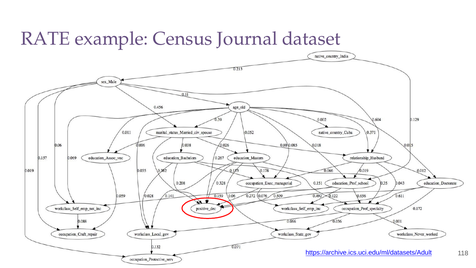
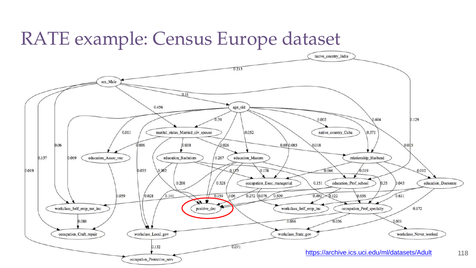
Journal: Journal -> Europe
